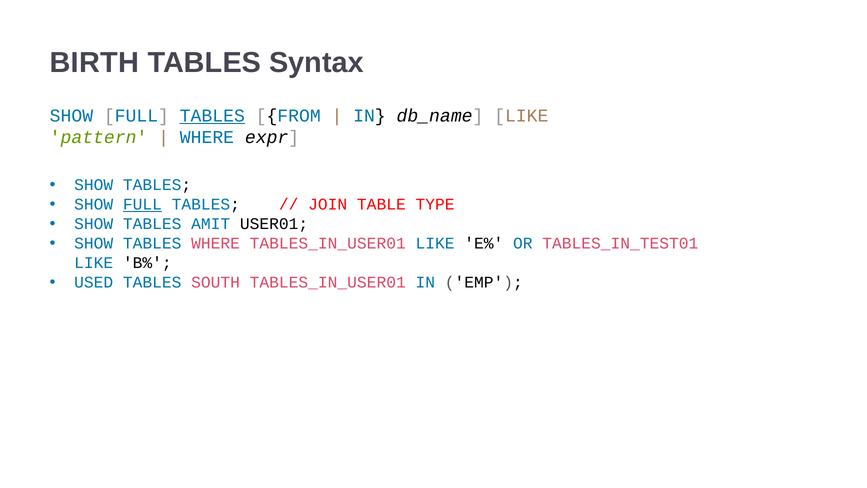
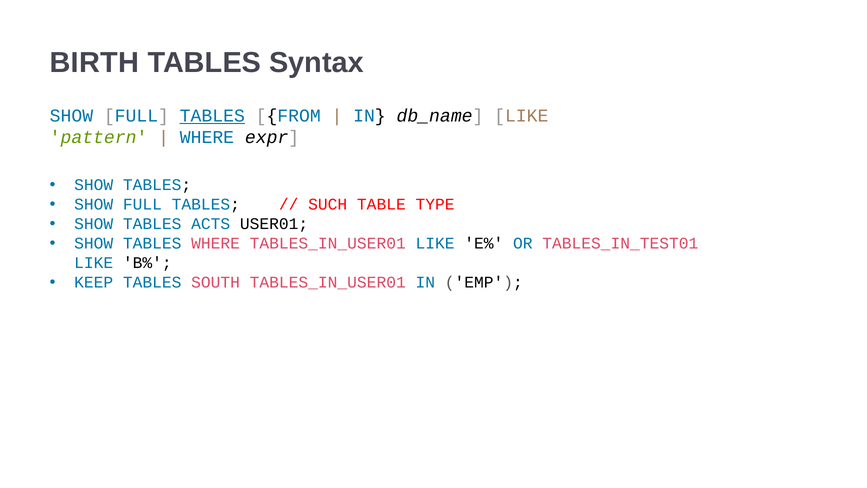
FULL at (142, 204) underline: present -> none
JOIN: JOIN -> SUCH
AMIT: AMIT -> ACTS
USED: USED -> KEEP
